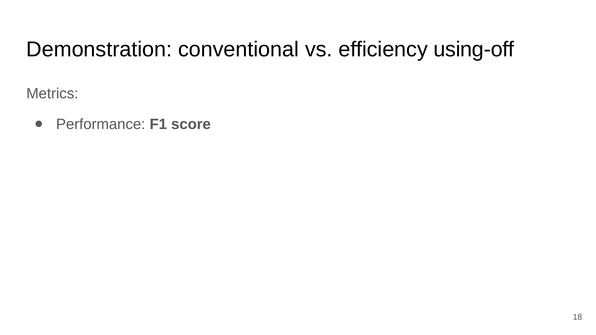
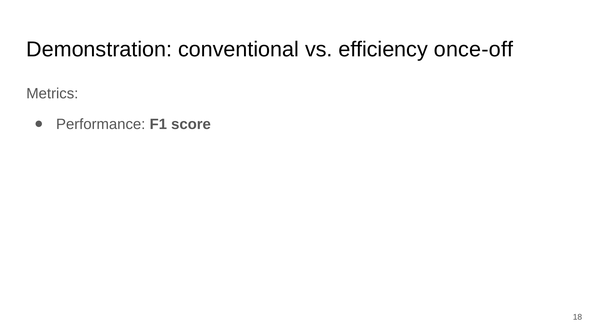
using-off: using-off -> once-off
